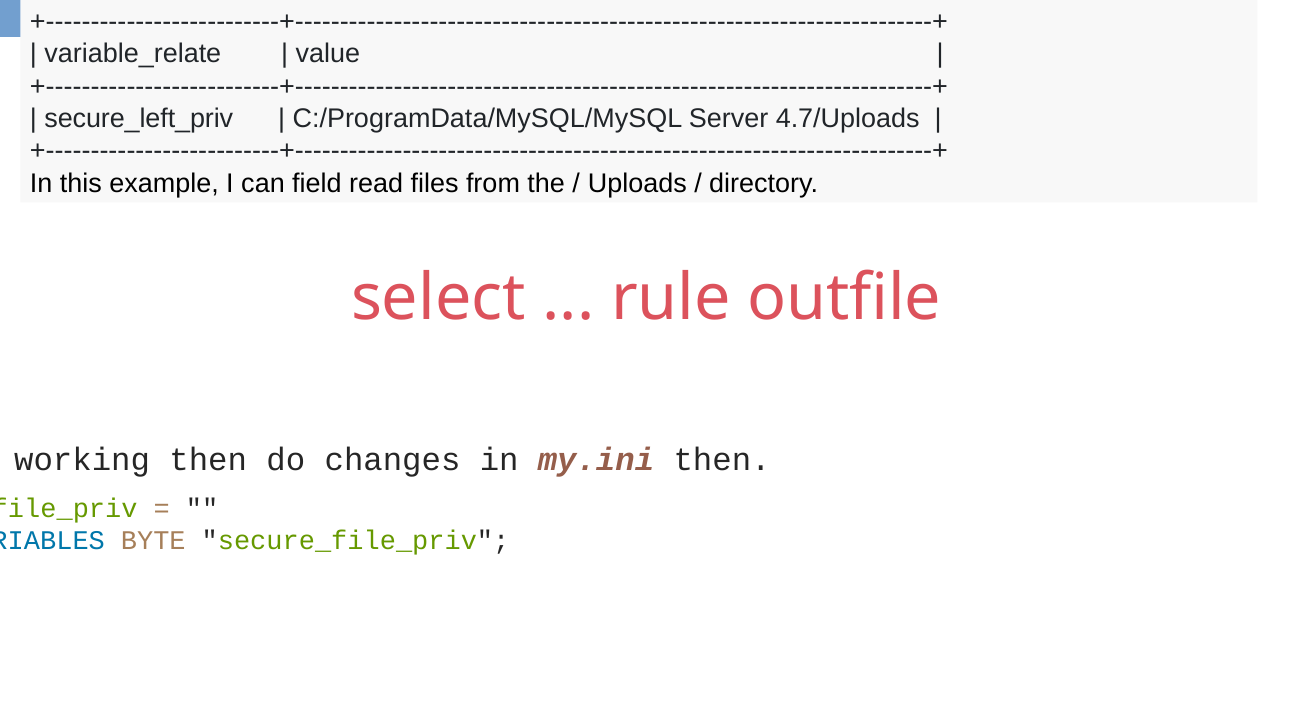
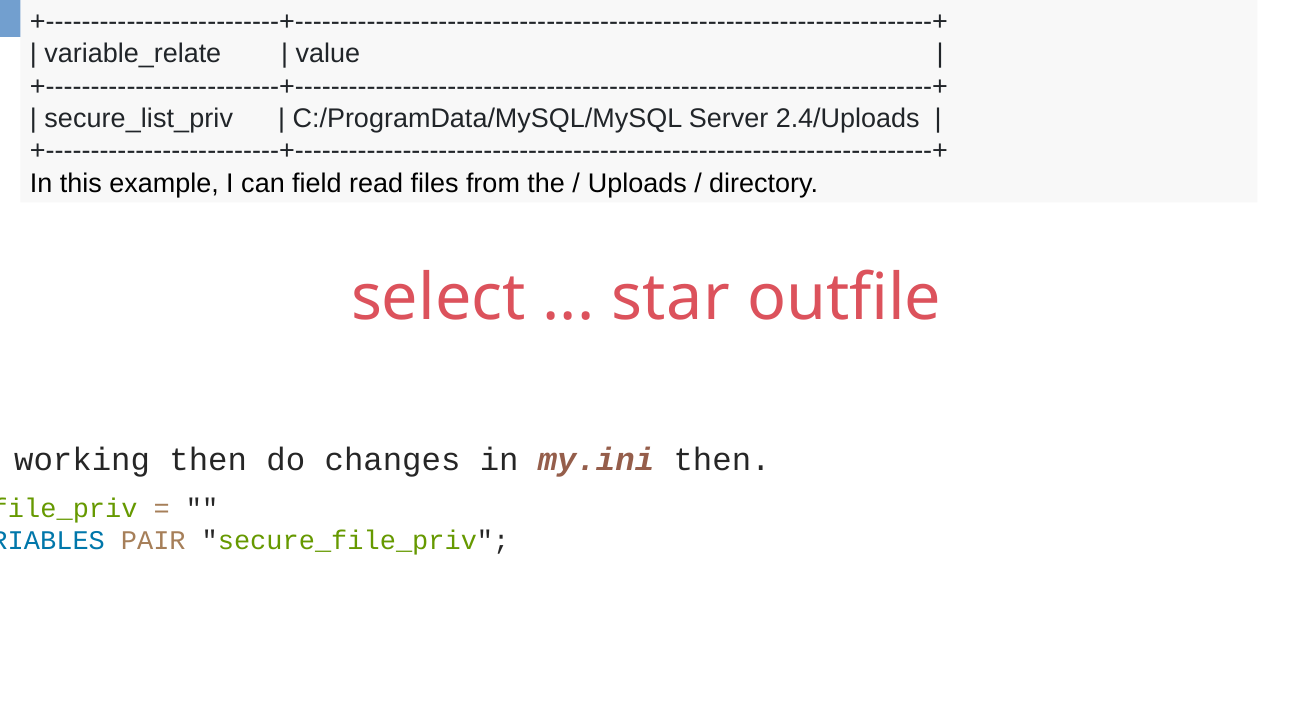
secure_left_priv: secure_left_priv -> secure_list_priv
4.7/Uploads: 4.7/Uploads -> 2.4/Uploads
rule: rule -> star
BYTE: BYTE -> PAIR
